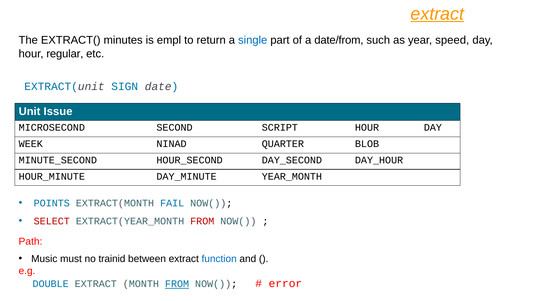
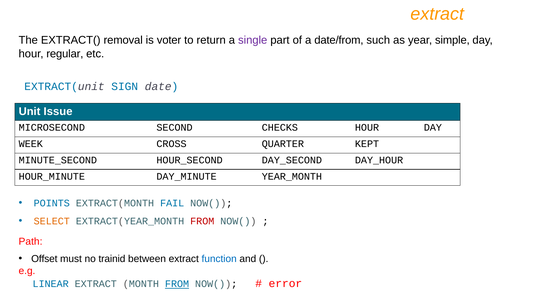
extract at (437, 14) underline: present -> none
minutes: minutes -> removal
empl: empl -> voter
single colour: blue -> purple
speed: speed -> simple
SCRIPT: SCRIPT -> CHECKS
NINAD: NINAD -> CROSS
BLOB: BLOB -> KEPT
SELECT colour: red -> orange
Music: Music -> Offset
DOUBLE: DOUBLE -> LINEAR
